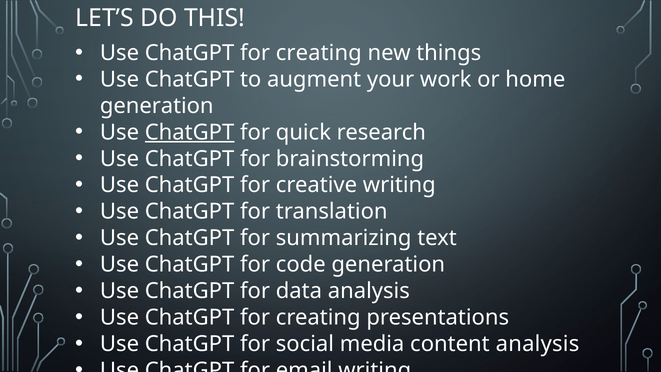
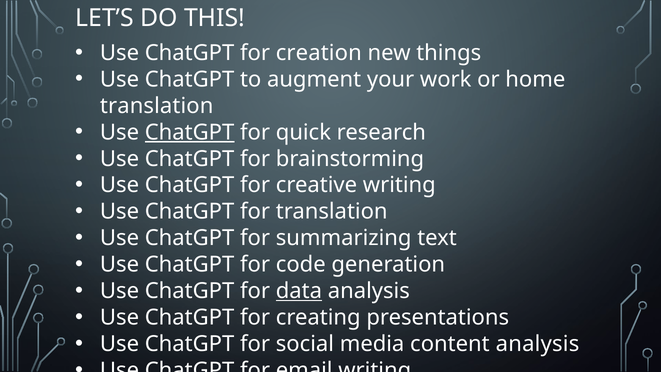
creating at (319, 53): creating -> creation
generation at (157, 106): generation -> translation
data underline: none -> present
